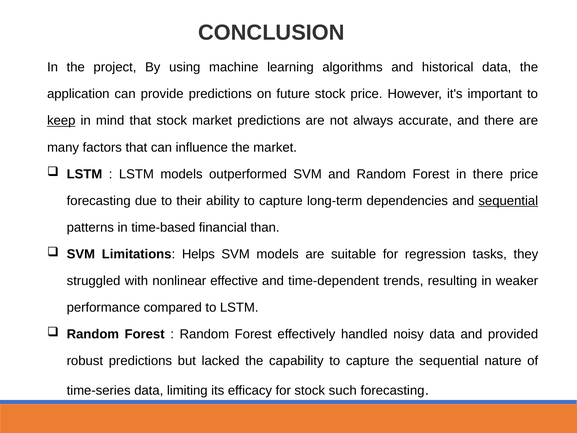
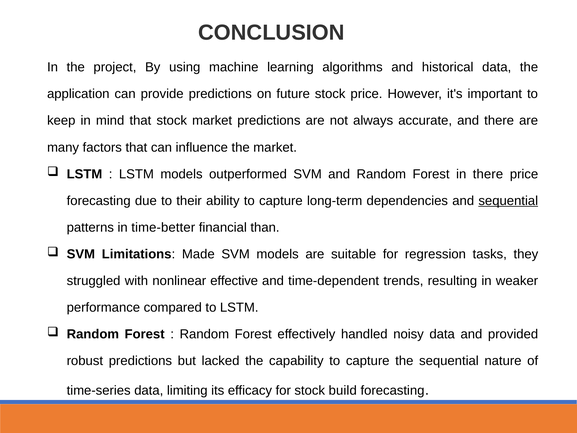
keep underline: present -> none
time-based: time-based -> time-better
Helps: Helps -> Made
such: such -> build
